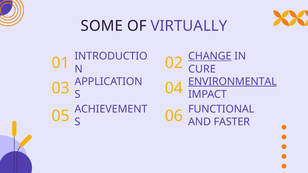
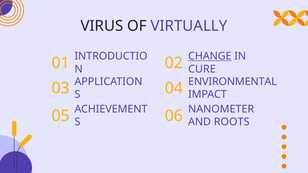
SOME: SOME -> VIRUS
ENVIRONMENTAL underline: present -> none
FUNCTIONAL: FUNCTIONAL -> NANOMETER
FASTER: FASTER -> ROOTS
